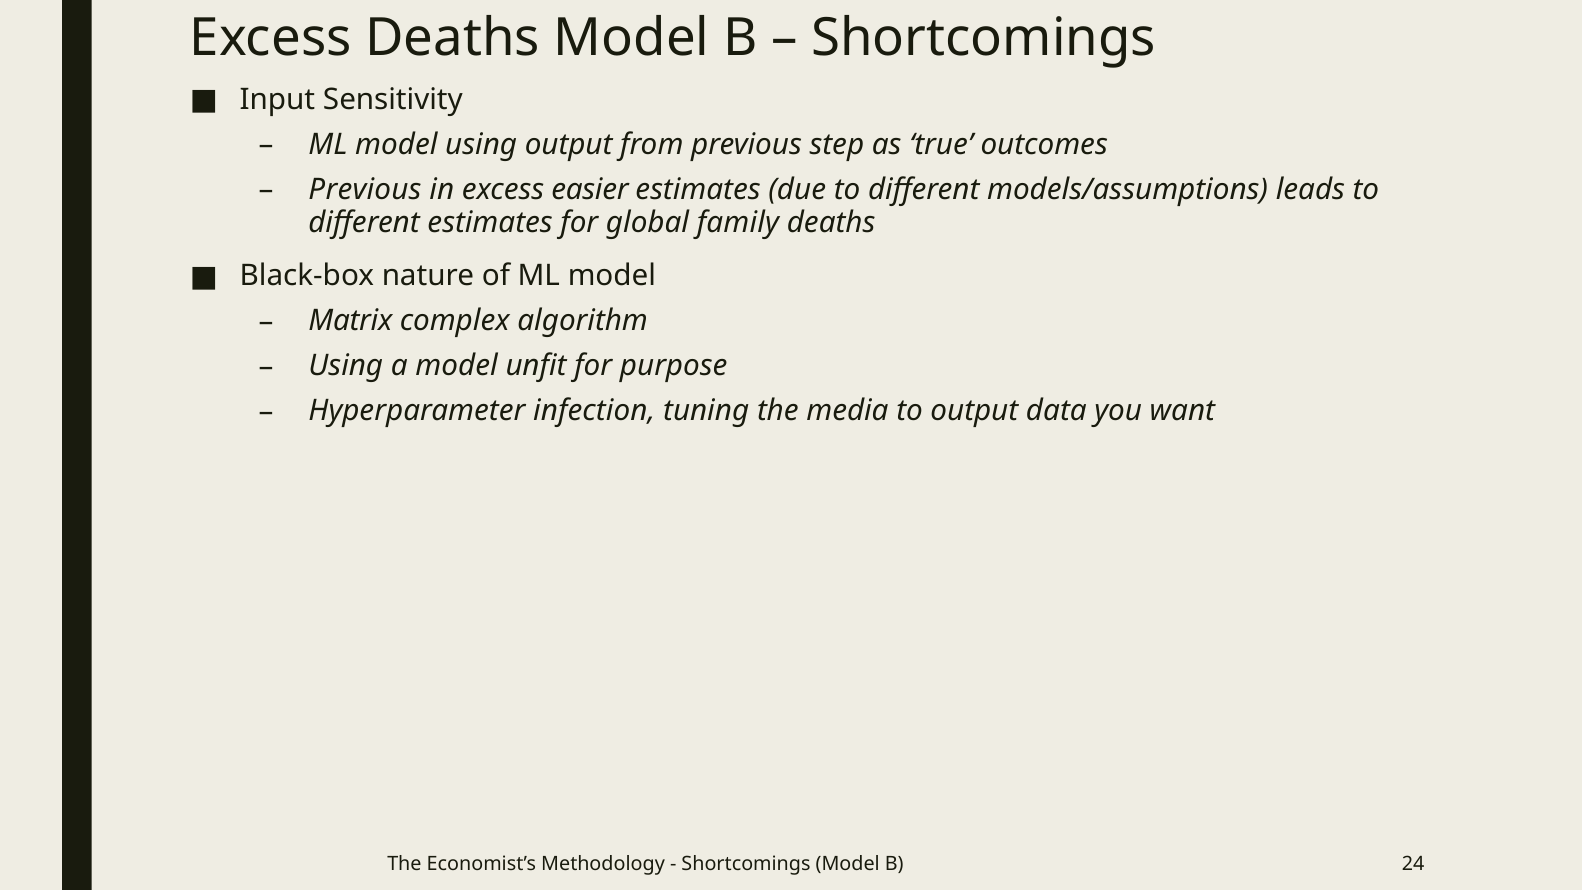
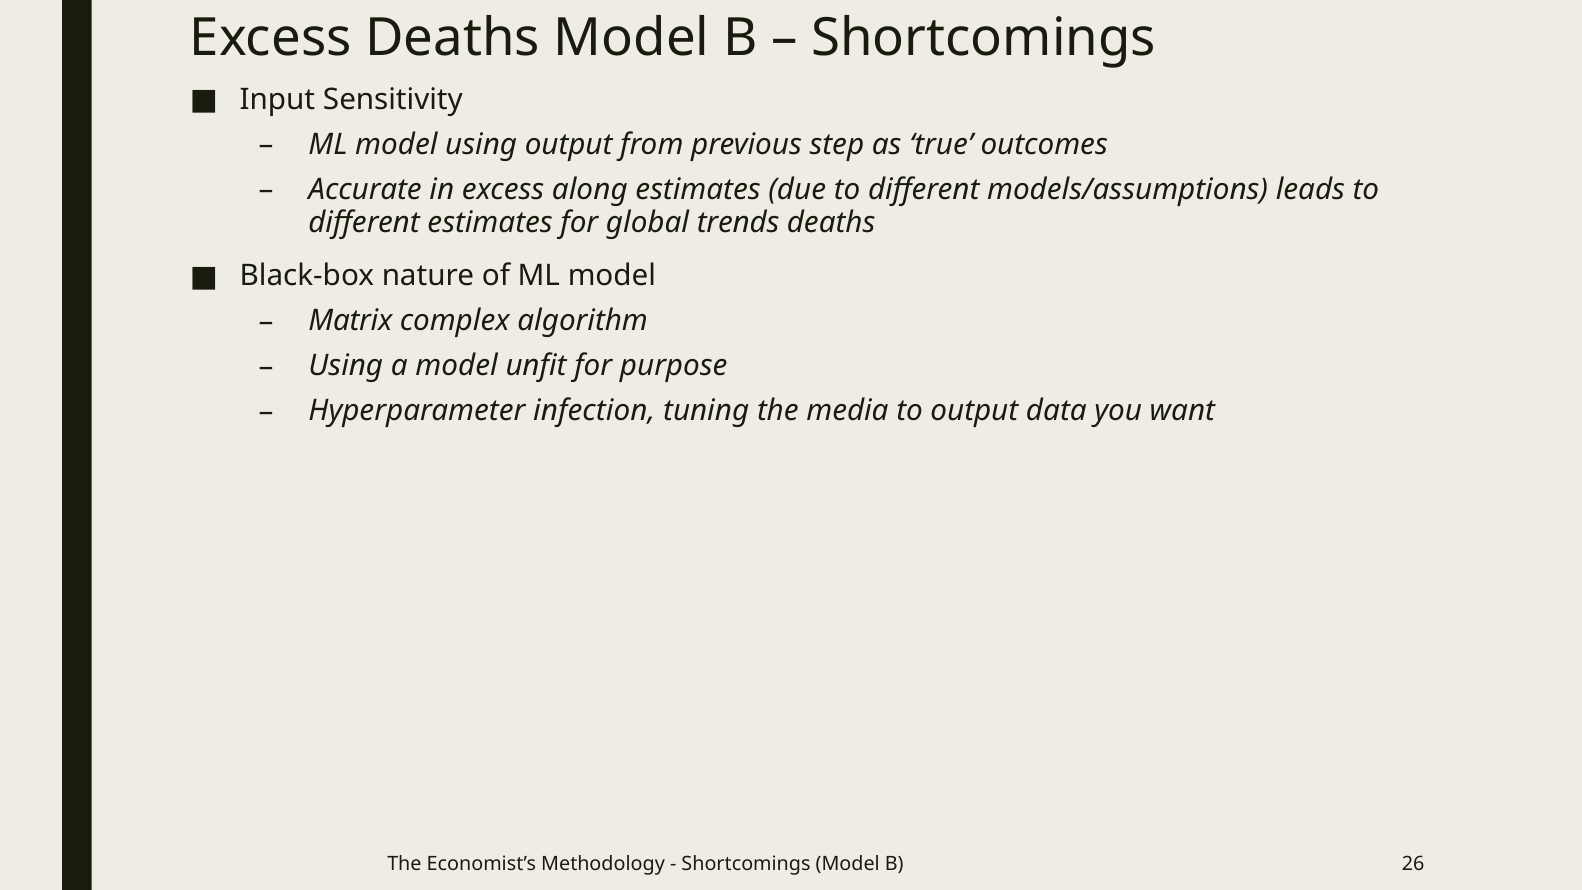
Previous at (365, 189): Previous -> Accurate
easier: easier -> along
family: family -> trends
24: 24 -> 26
